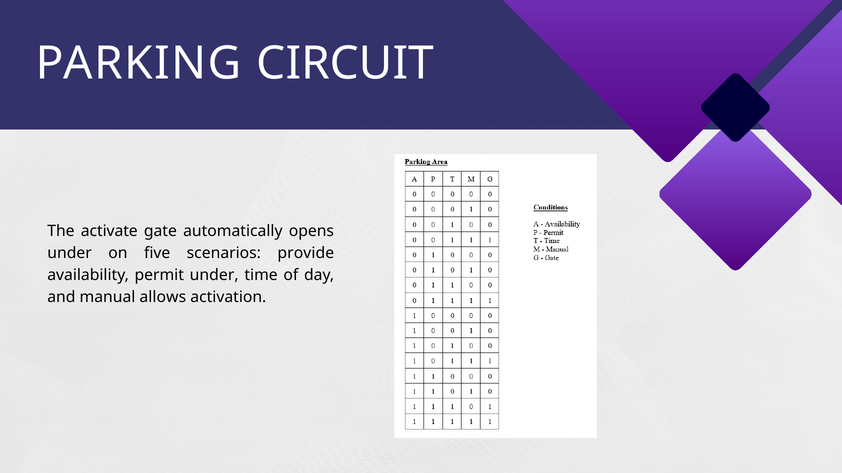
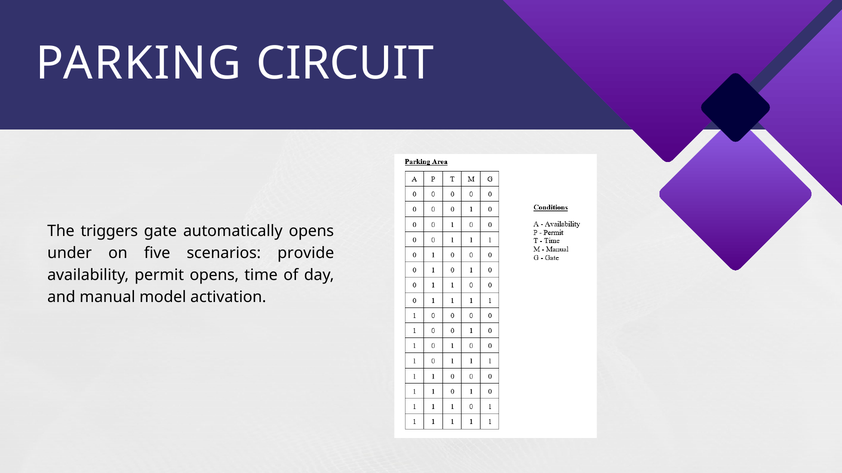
activate: activate -> triggers
permit under: under -> opens
allows: allows -> model
